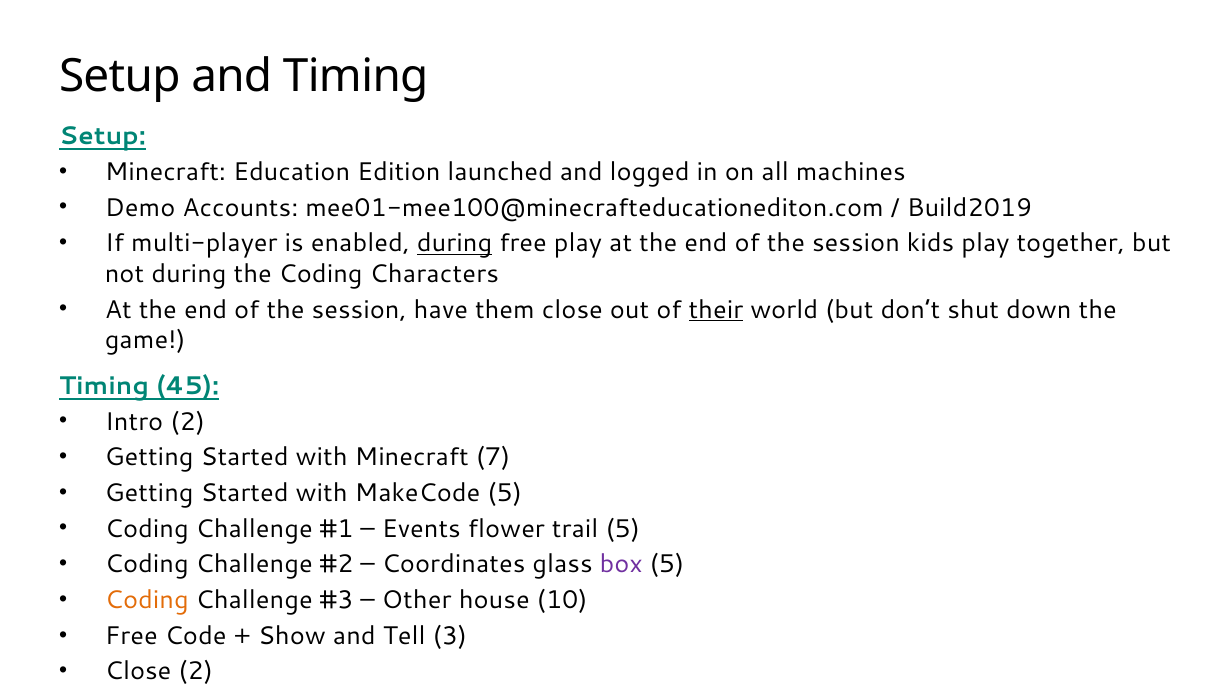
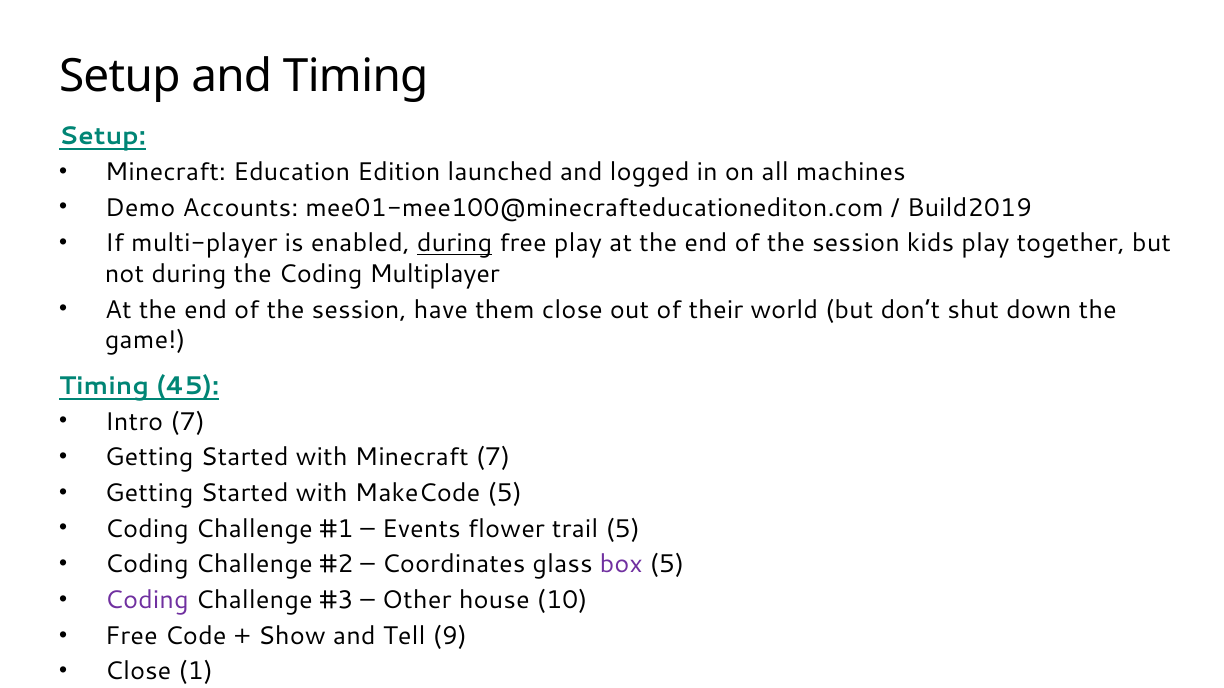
Characters: Characters -> Multiplayer
their underline: present -> none
Intro 2: 2 -> 7
Coding at (147, 601) colour: orange -> purple
3: 3 -> 9
Close 2: 2 -> 1
